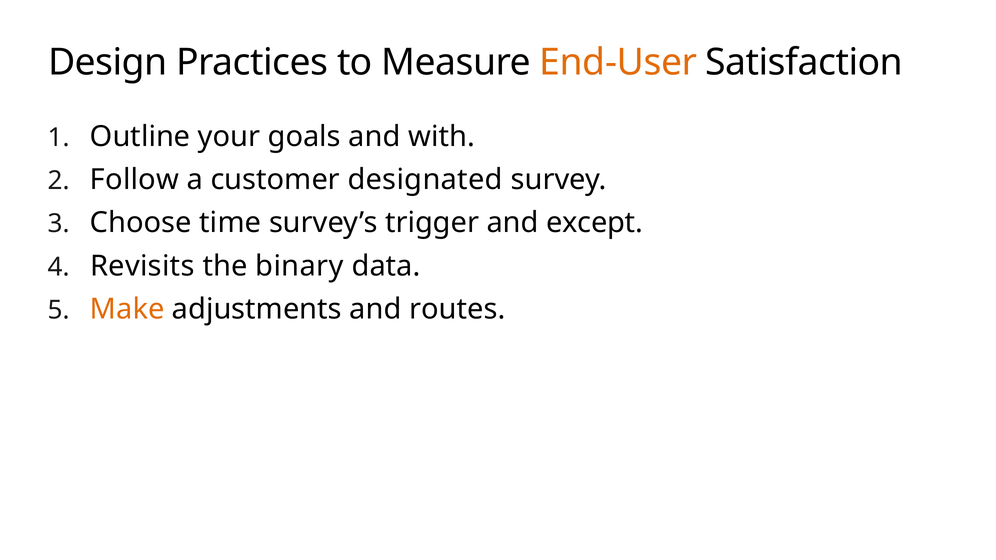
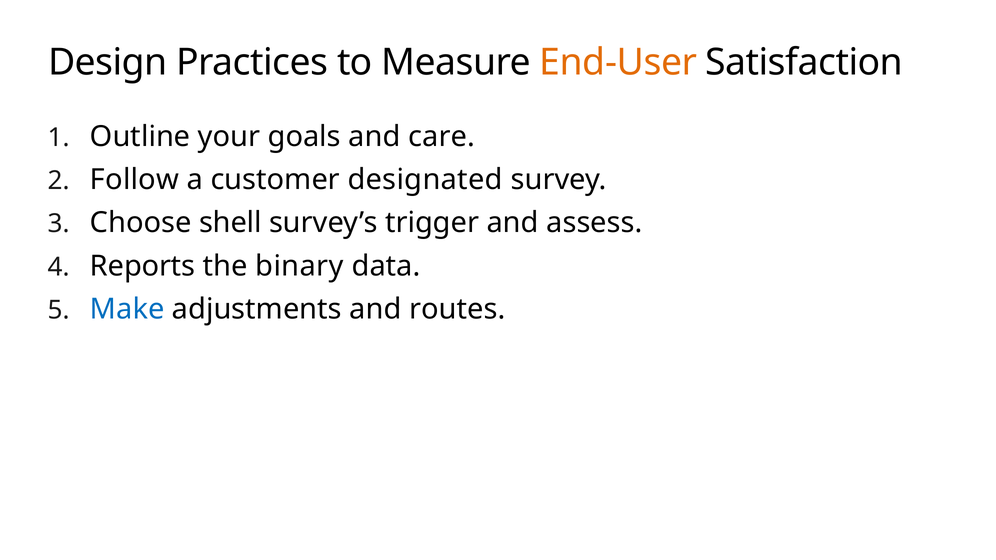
with: with -> care
time: time -> shell
except: except -> assess
Revisits: Revisits -> Reports
Make colour: orange -> blue
